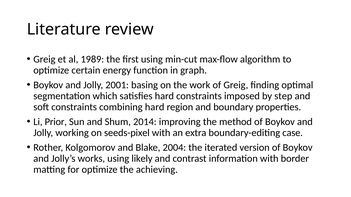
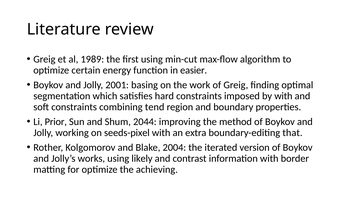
graph: graph -> easier
by step: step -> with
combining hard: hard -> tend
2014: 2014 -> 2044
case: case -> that
